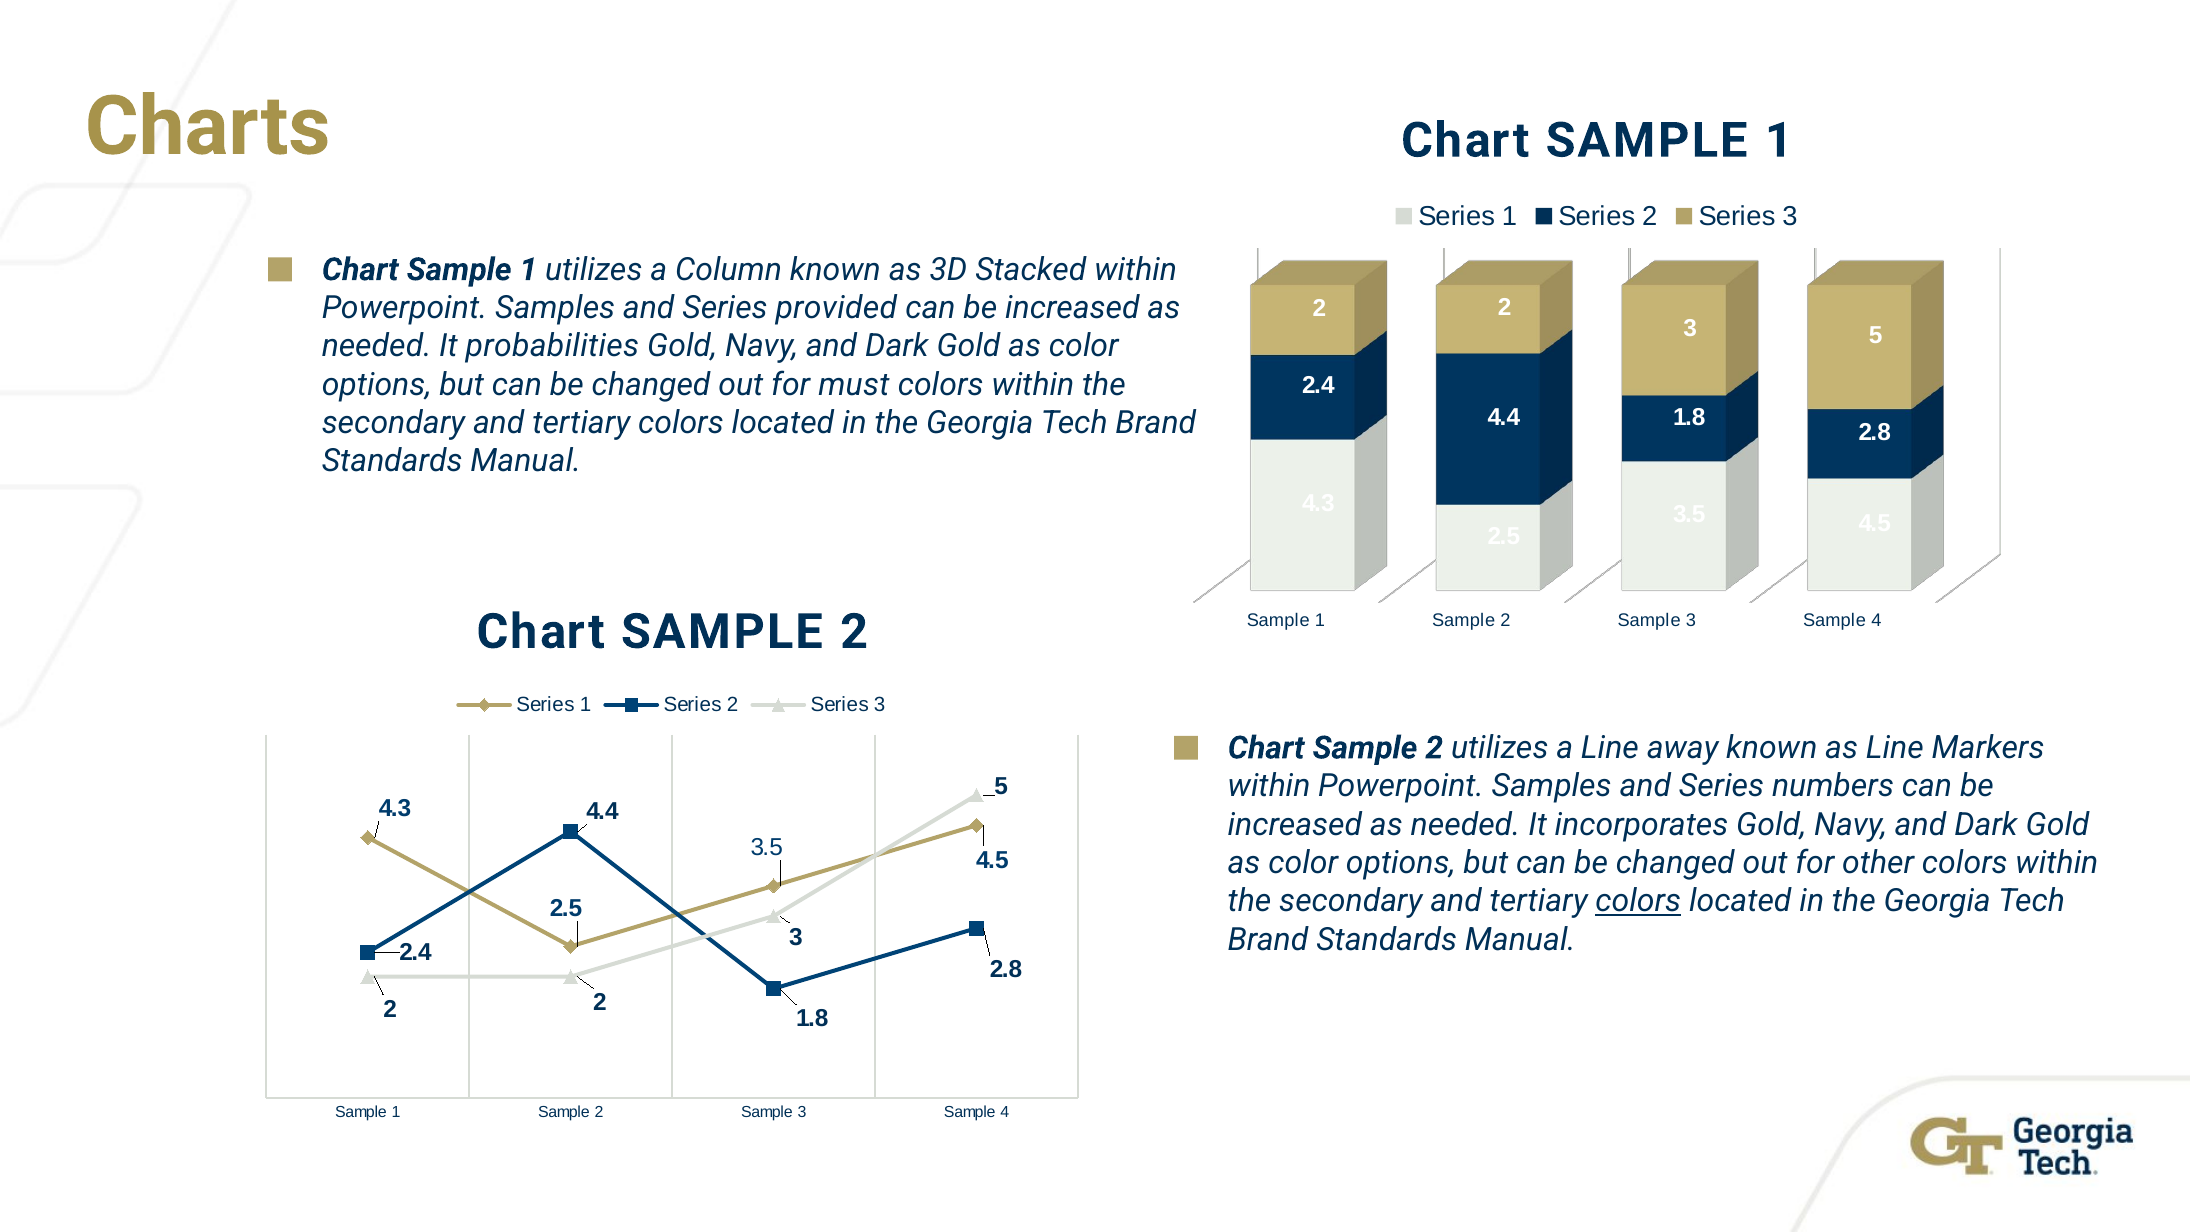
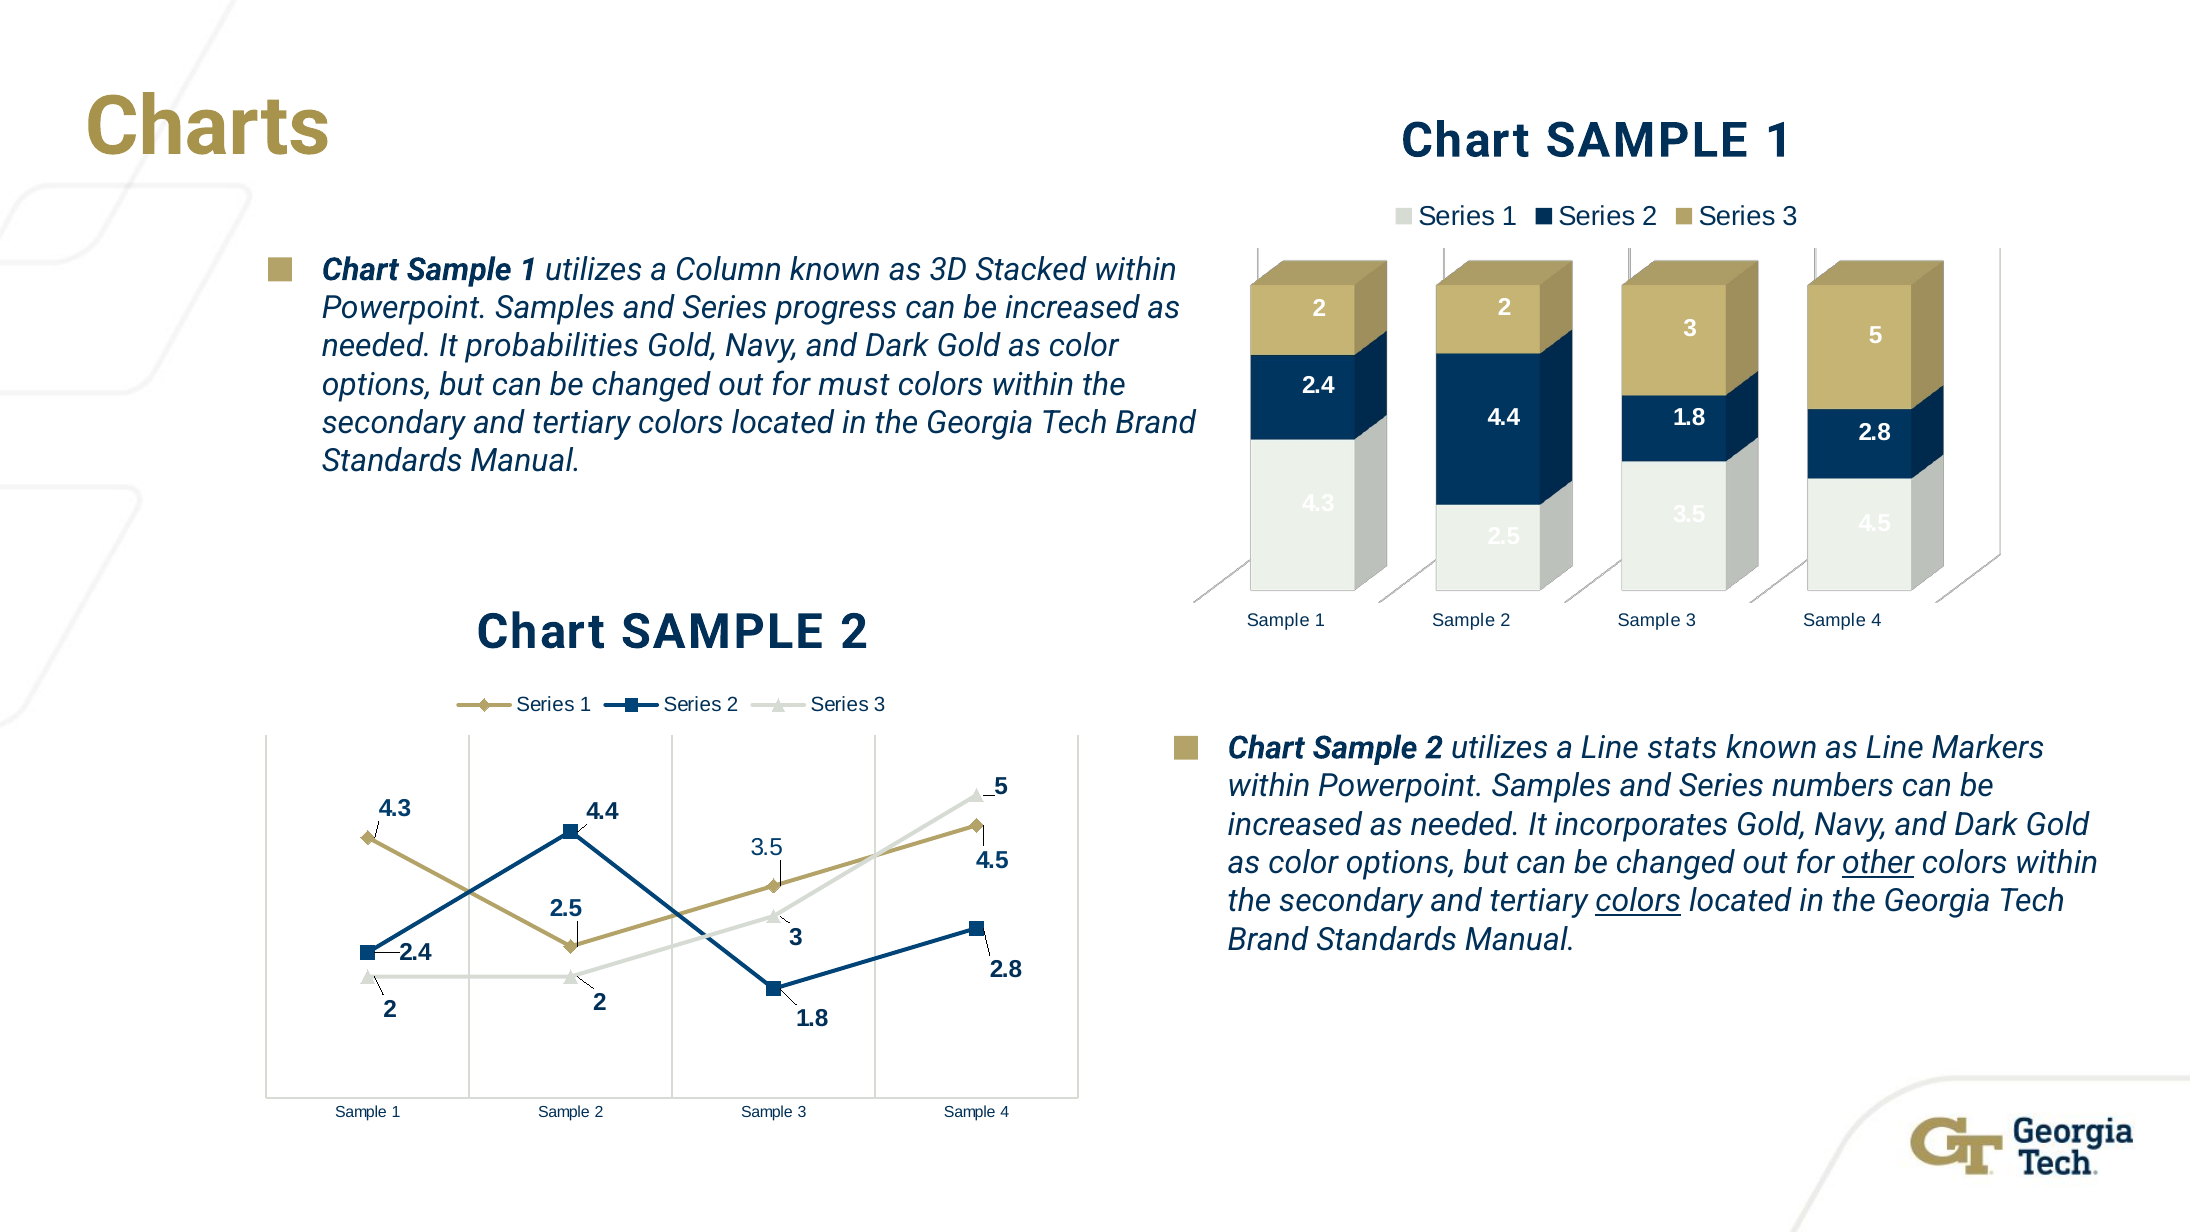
provided: provided -> progress
away: away -> stats
other underline: none -> present
